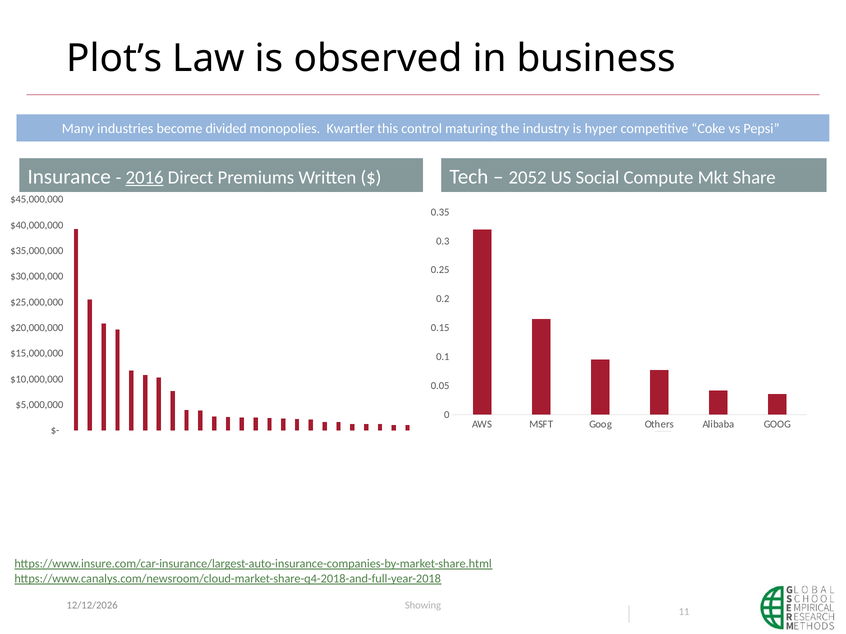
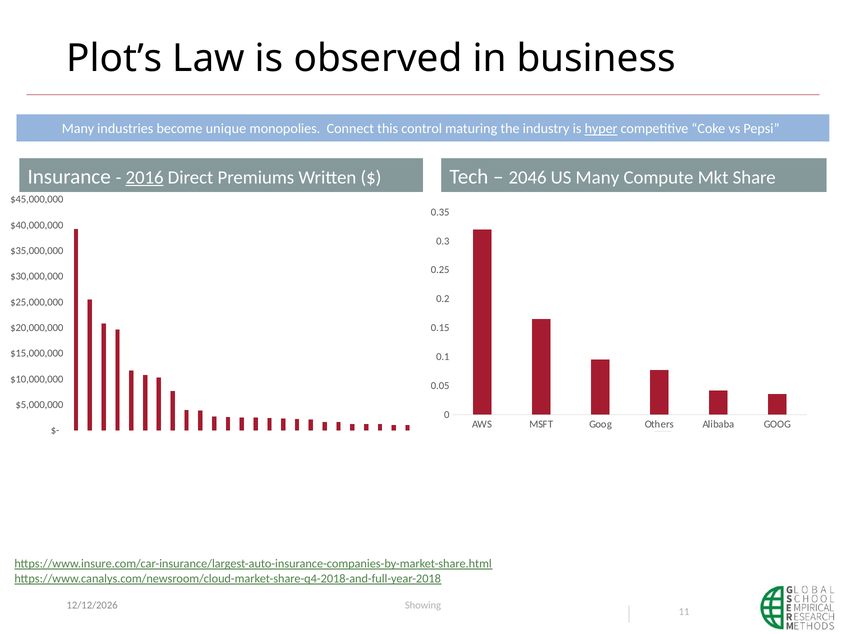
divided: divided -> unique
Kwartler: Kwartler -> Connect
hyper underline: none -> present
2052: 2052 -> 2046
US Social: Social -> Many
